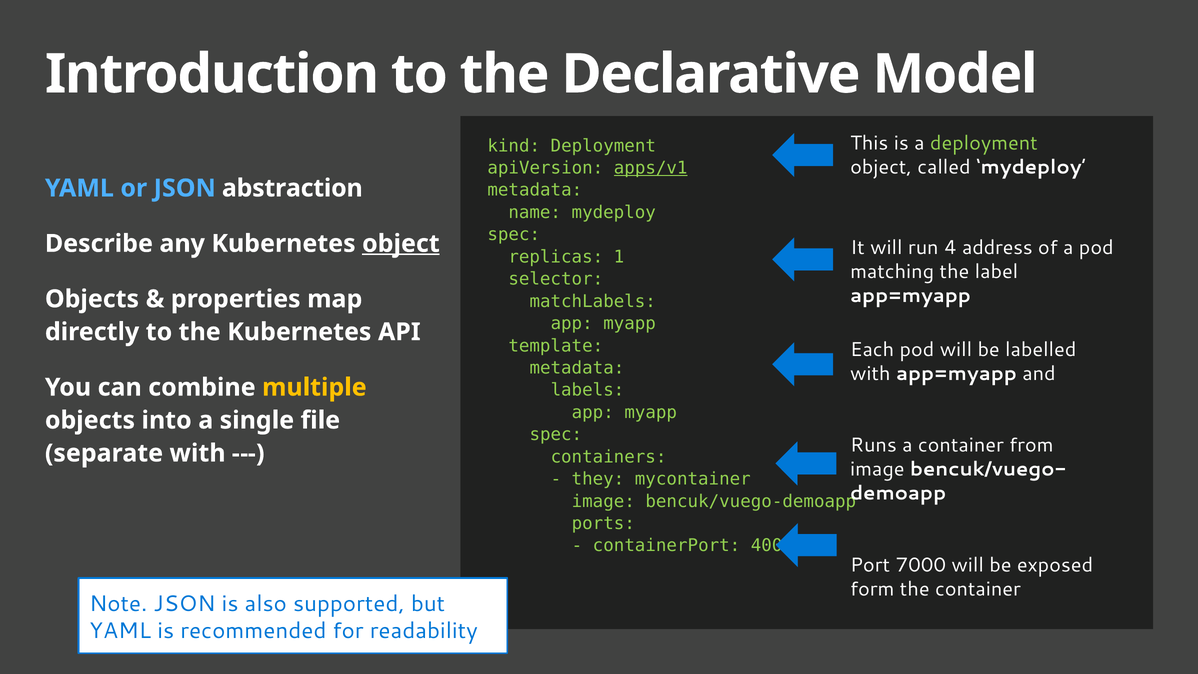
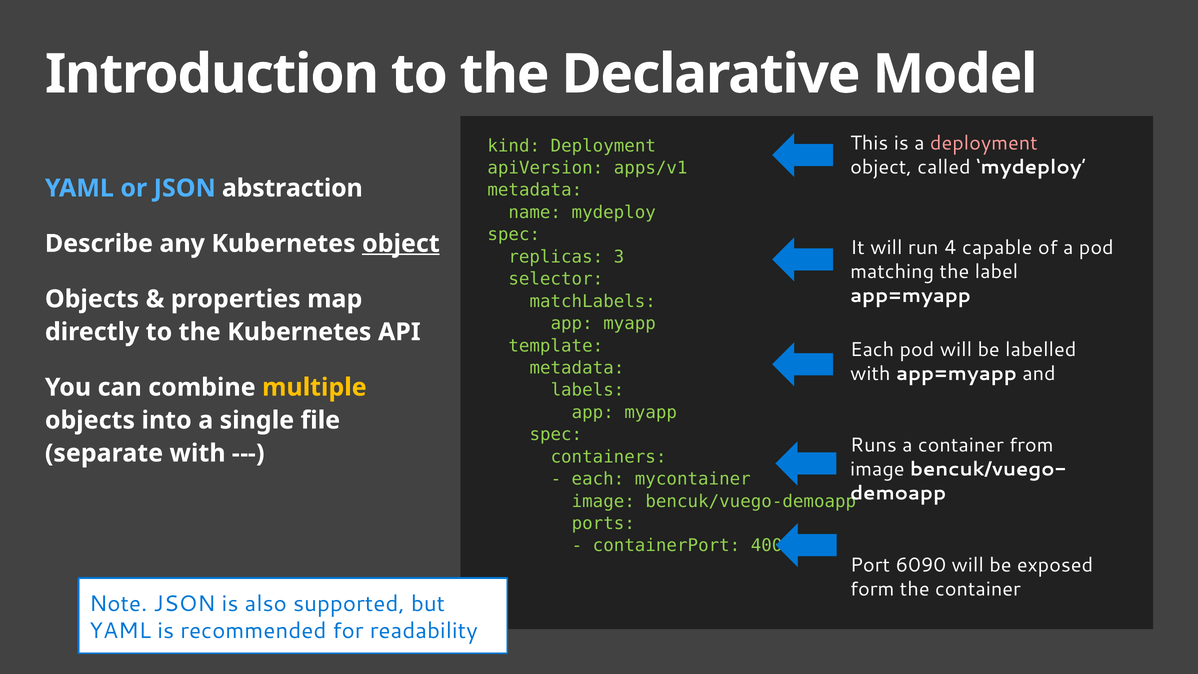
deployment at (984, 143) colour: light green -> pink
apps/v1 underline: present -> none
address: address -> capable
1: 1 -> 3
they at (598, 479): they -> each
7000: 7000 -> 6090
